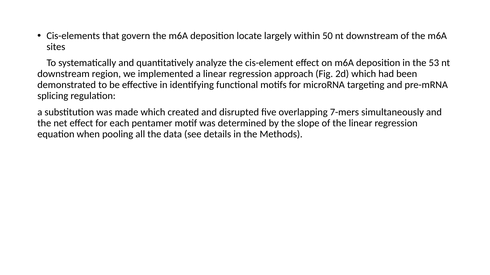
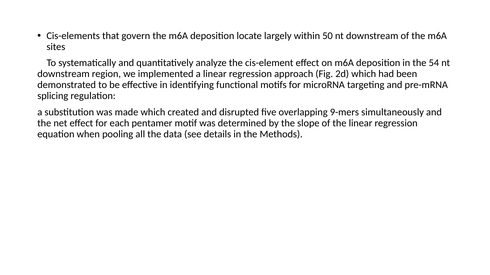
53: 53 -> 54
7-mers: 7-mers -> 9-mers
